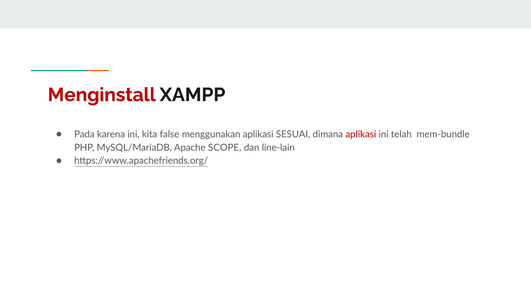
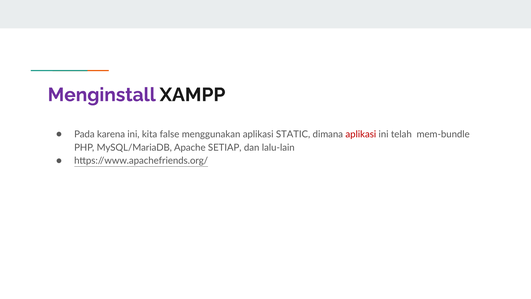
Menginstall colour: red -> purple
SESUAI: SESUAI -> STATIC
SCOPE: SCOPE -> SETIAP
line-lain: line-lain -> lalu-lain
